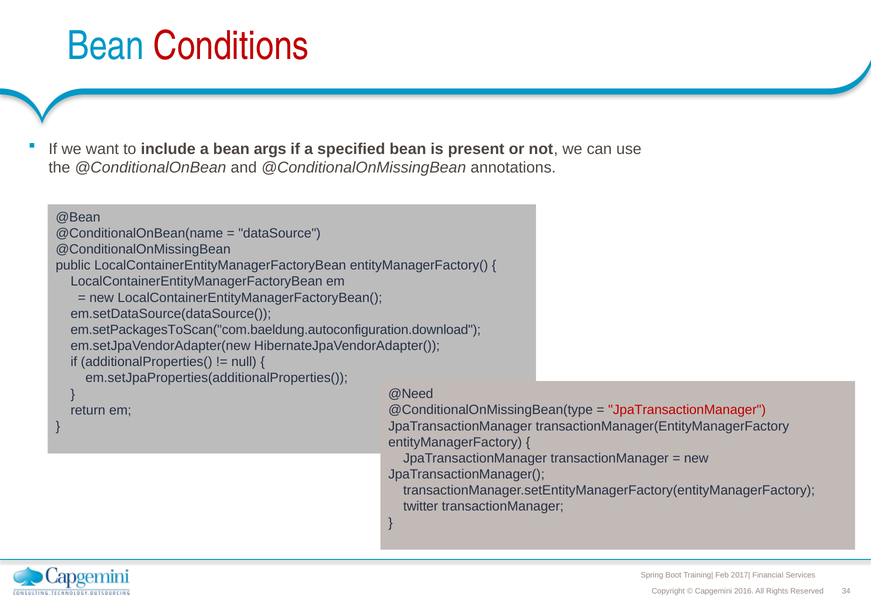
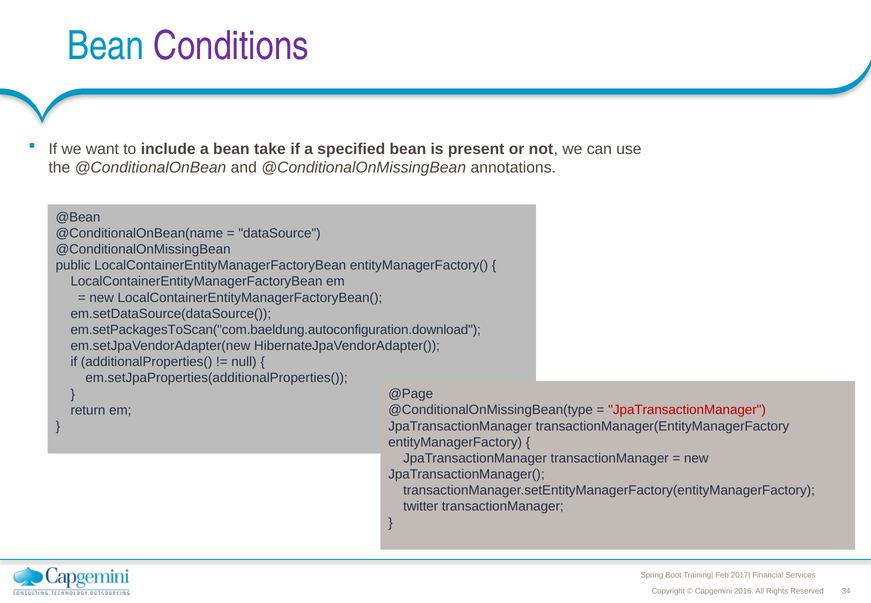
Conditions colour: red -> purple
args: args -> take
@Need: @Need -> @Page
